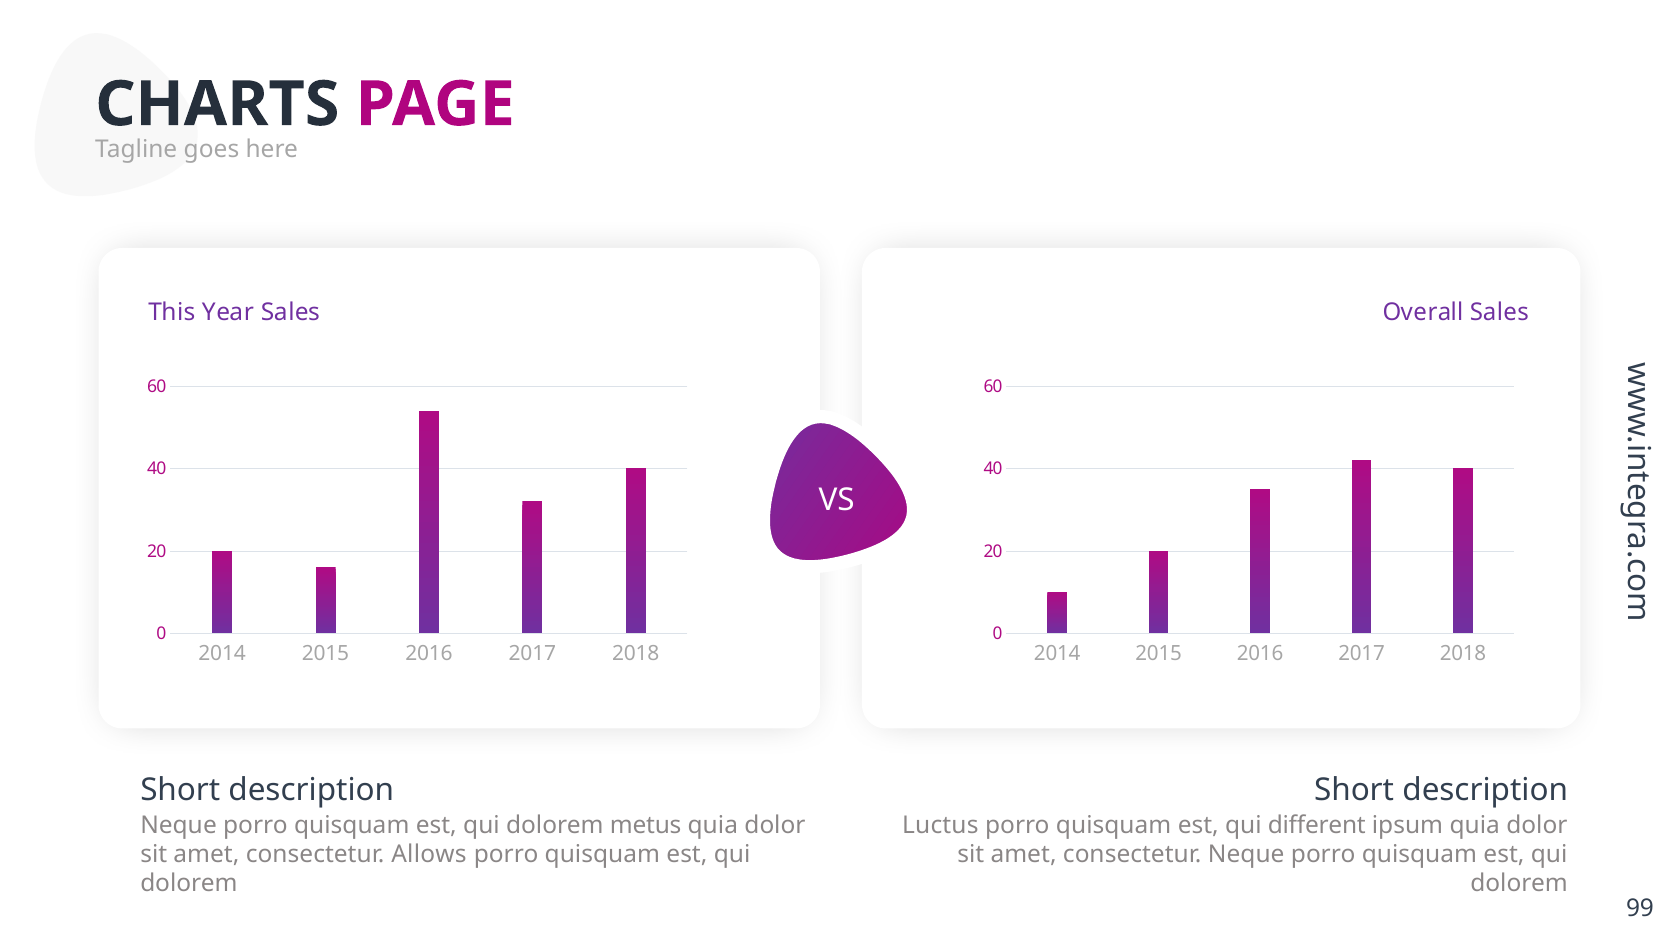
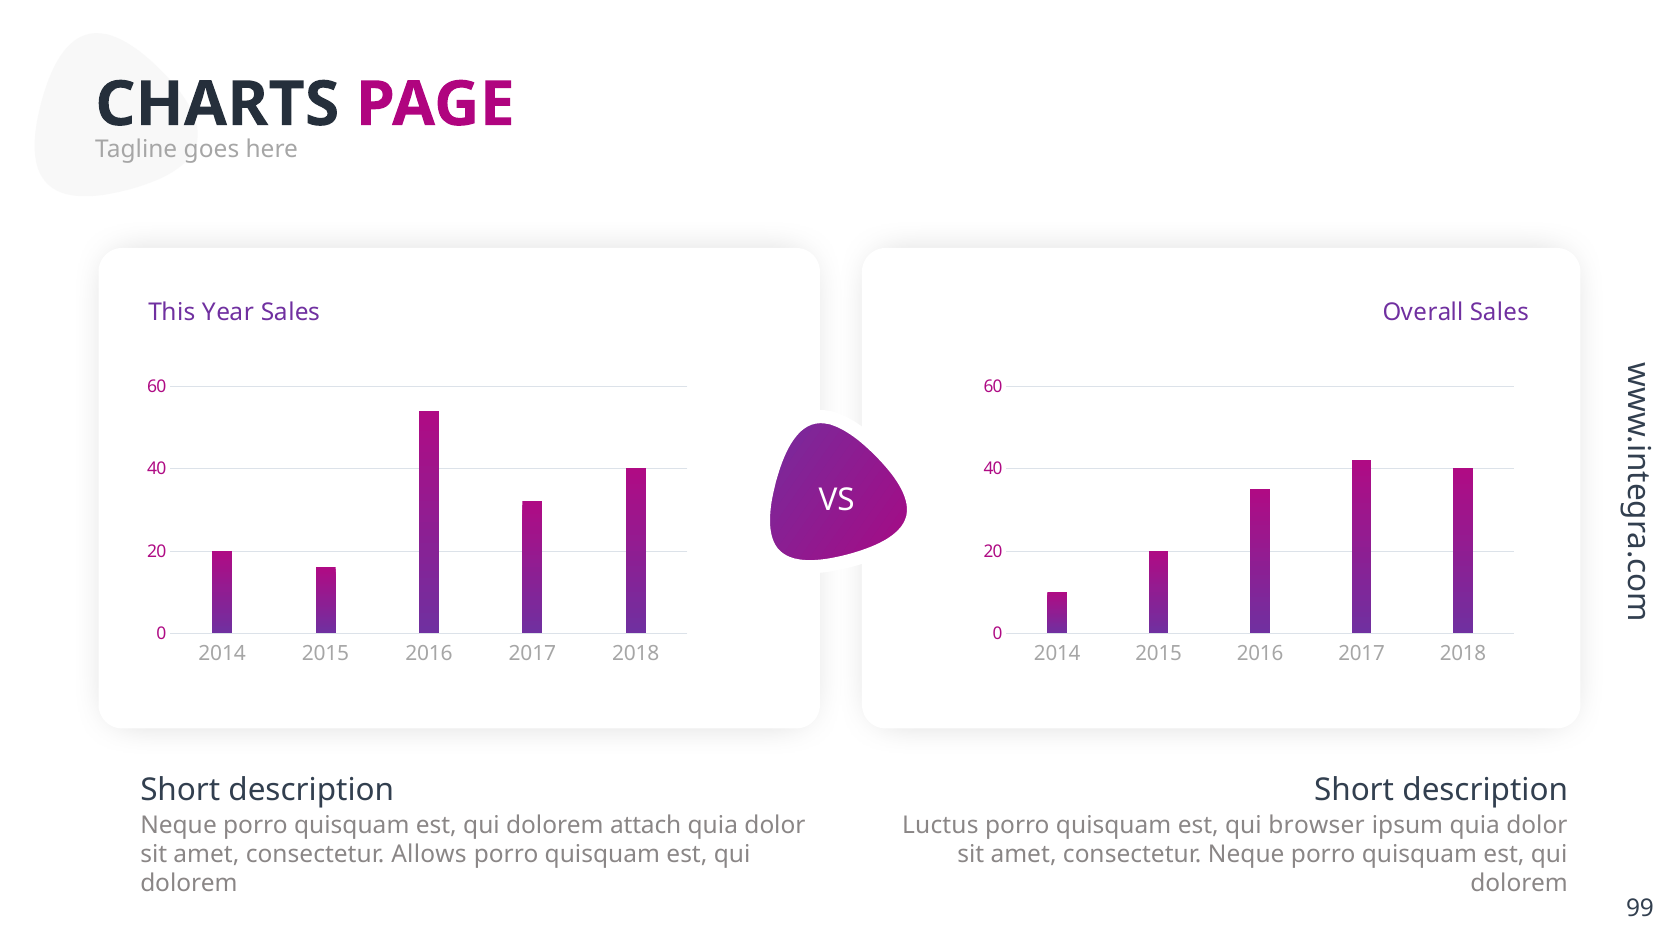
metus: metus -> attach
different: different -> browser
